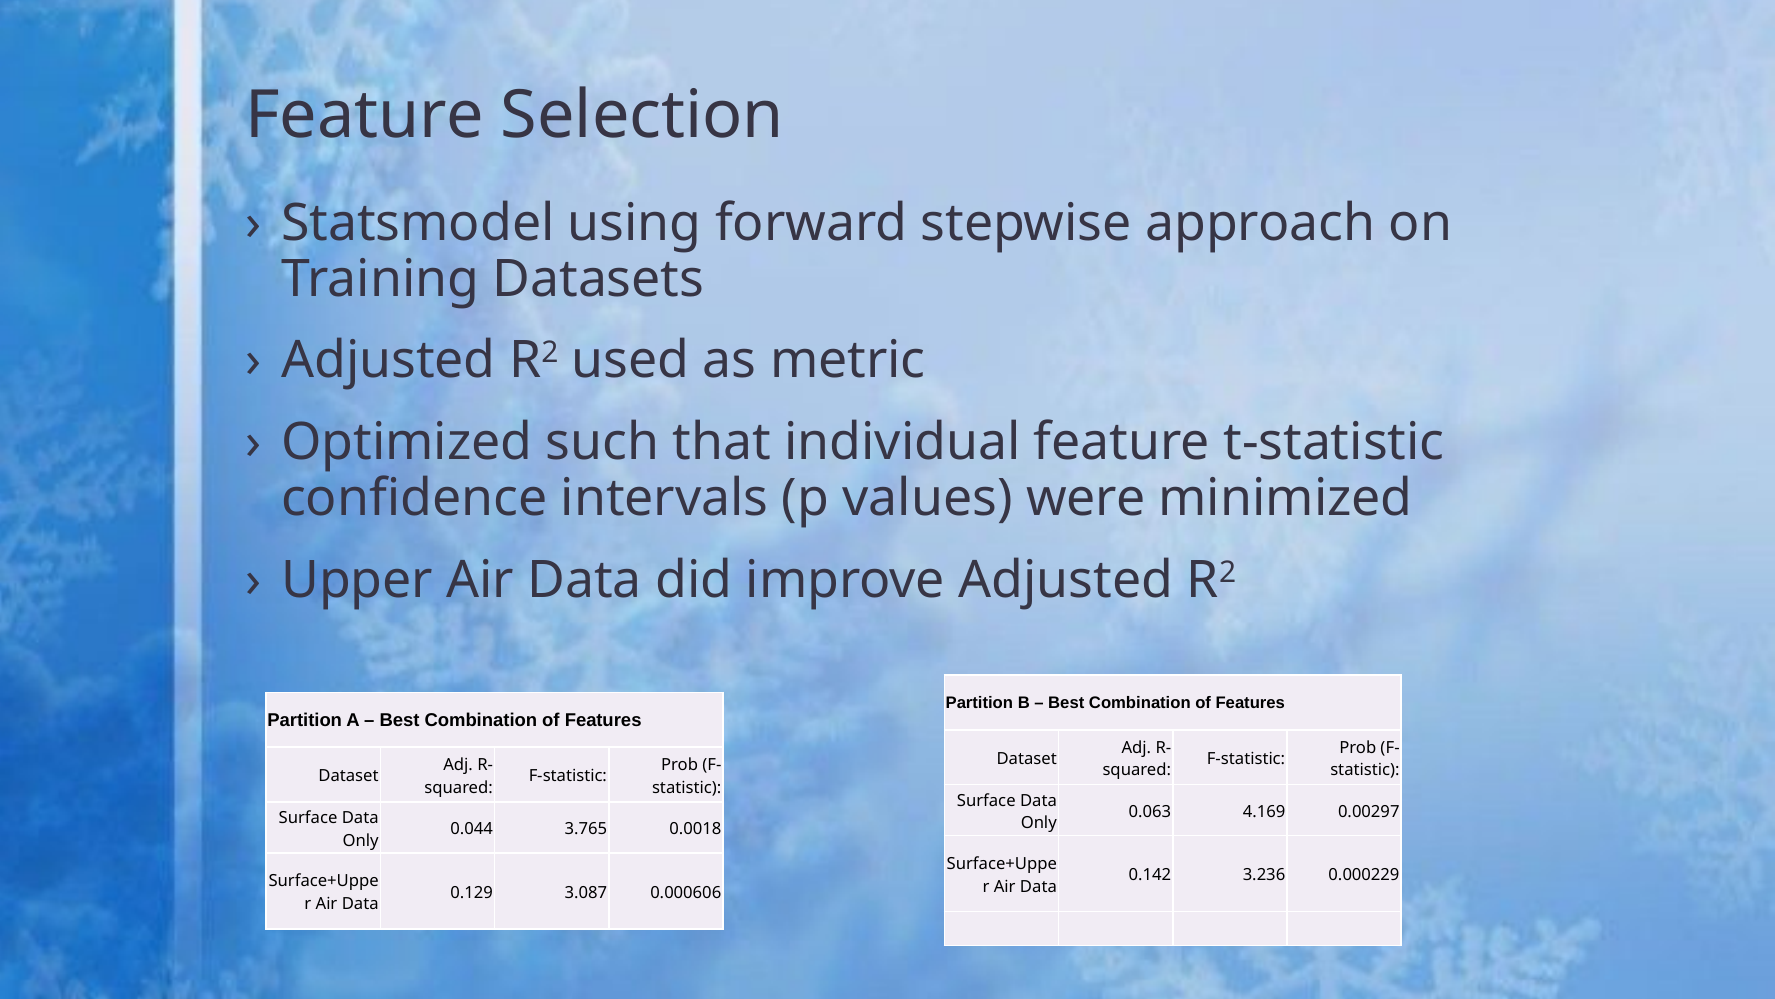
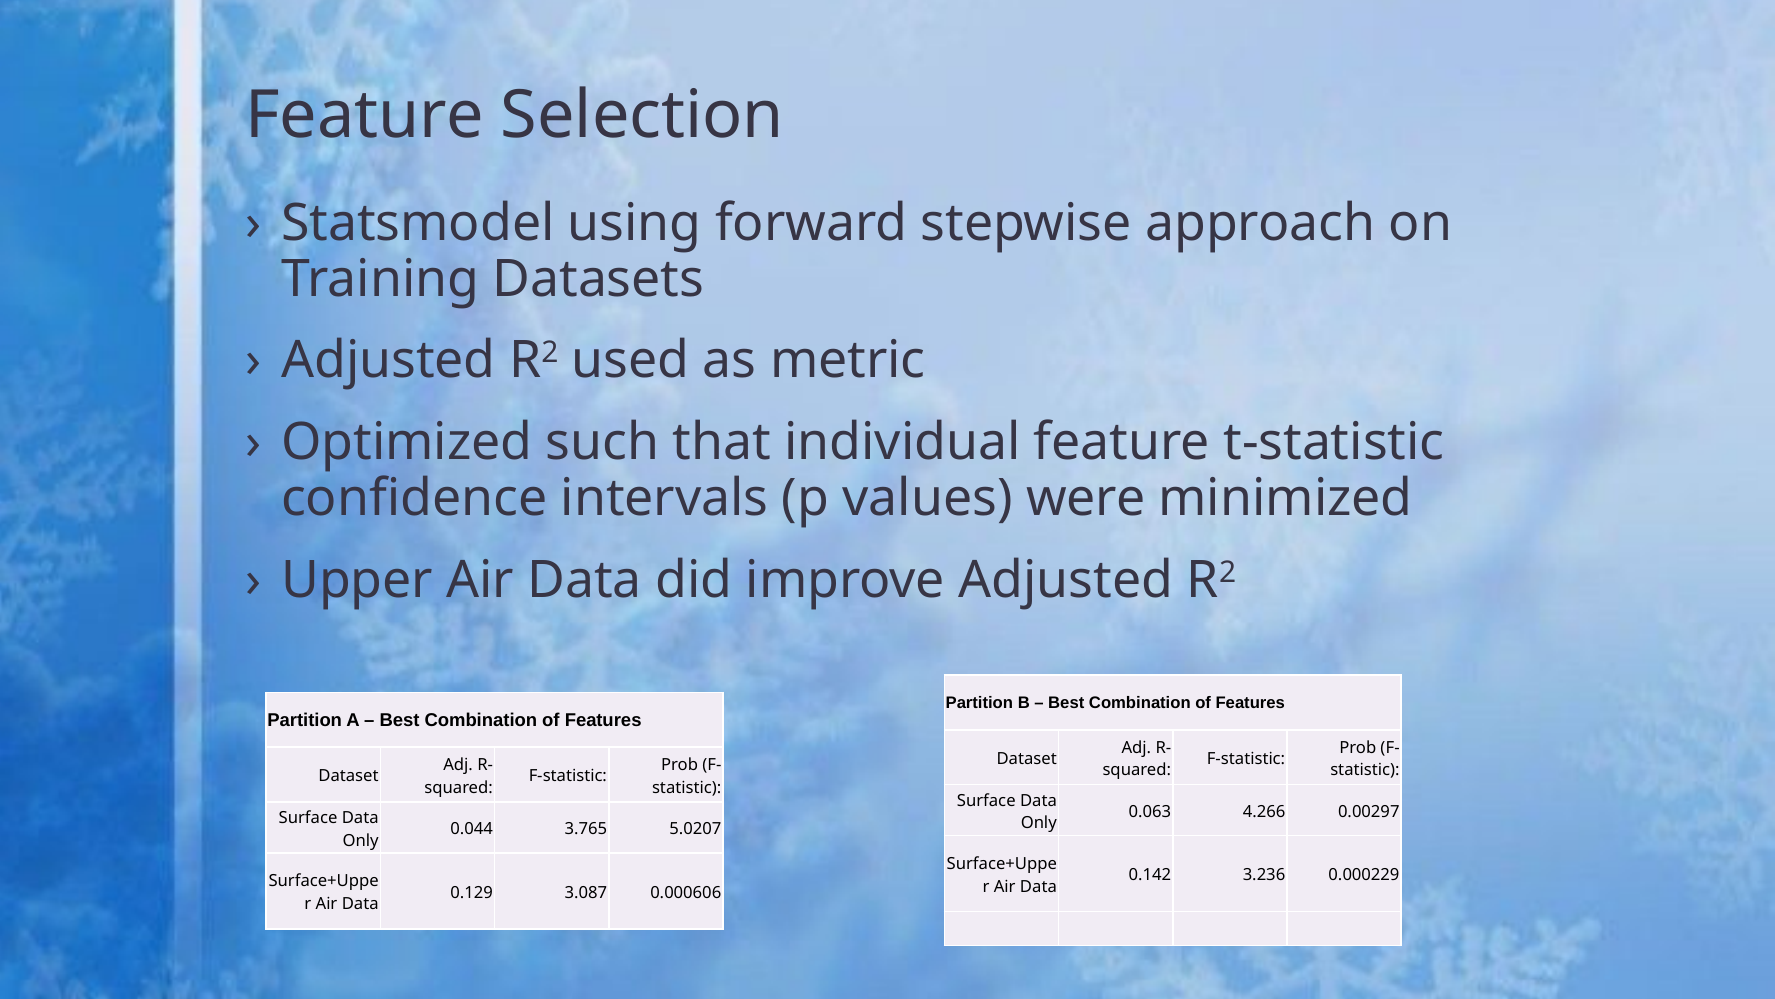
4.169: 4.169 -> 4.266
0.0018: 0.0018 -> 5.0207
